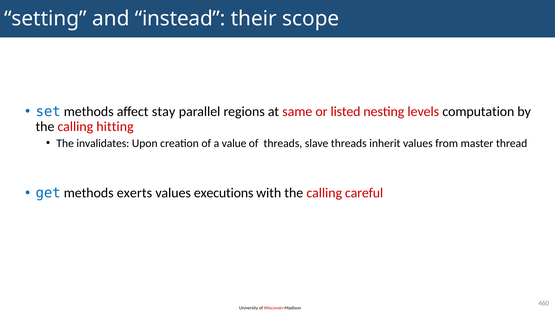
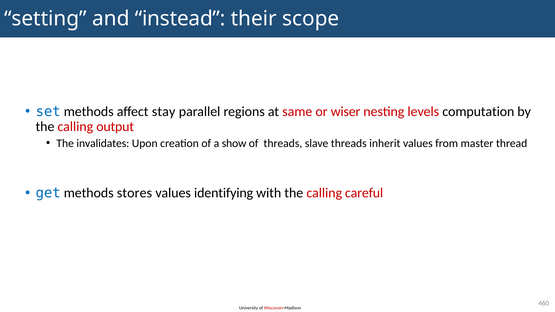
listed: listed -> wiser
hitting: hitting -> output
value: value -> show
exerts: exerts -> stores
executions: executions -> identifying
